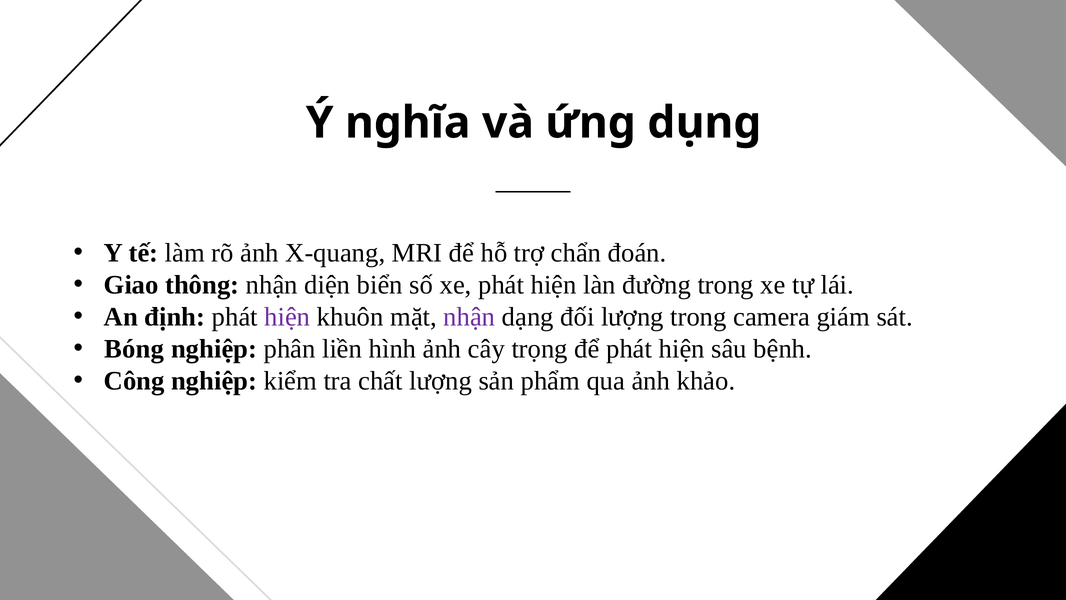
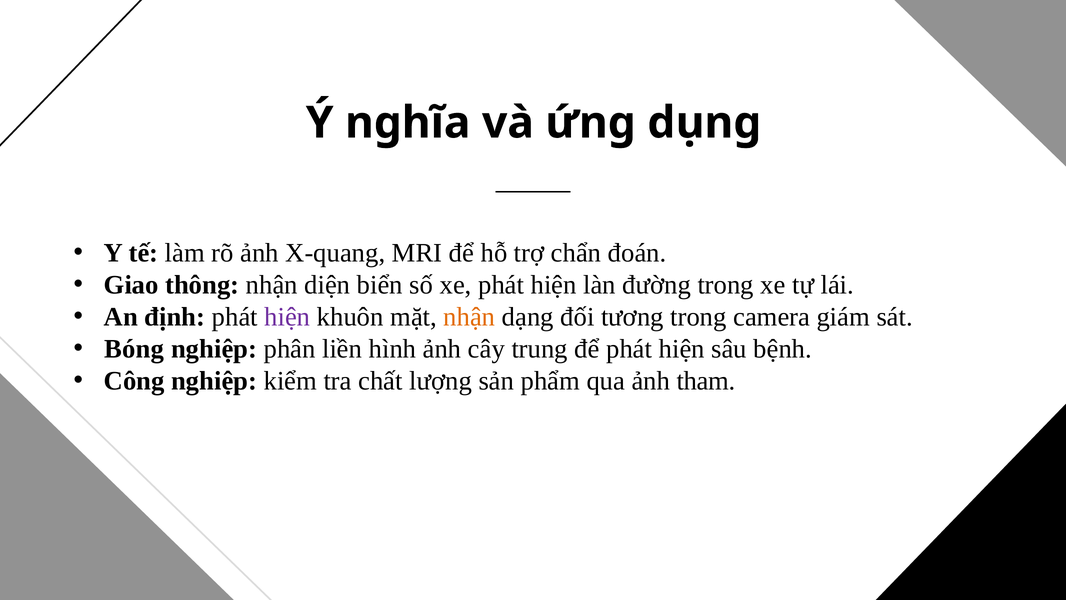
nhận at (469, 317) colour: purple -> orange
đối lượng: lượng -> tương
trọng: trọng -> trung
khảo: khảo -> tham
